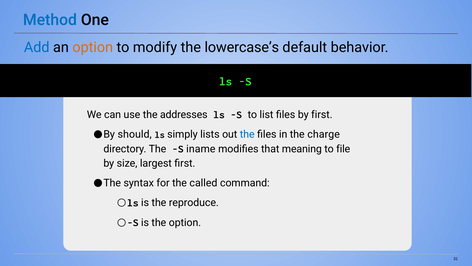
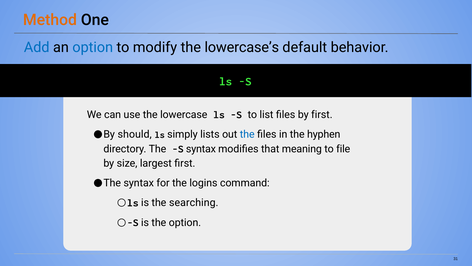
Method colour: blue -> orange
option at (93, 47) colour: orange -> blue
addresses: addresses -> lowercase
charge: charge -> hyphen
S iname: iname -> syntax
called: called -> logins
reproduce: reproduce -> searching
